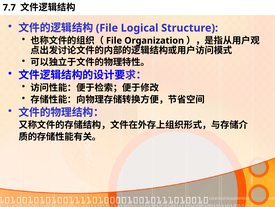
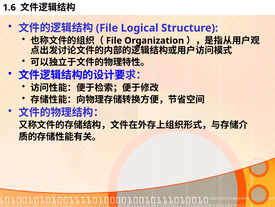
7.7: 7.7 -> 1.6
